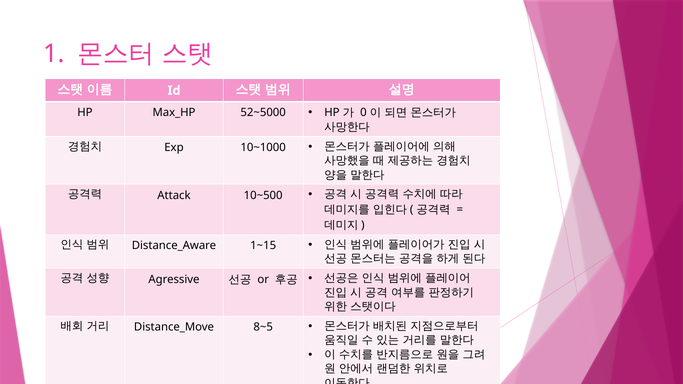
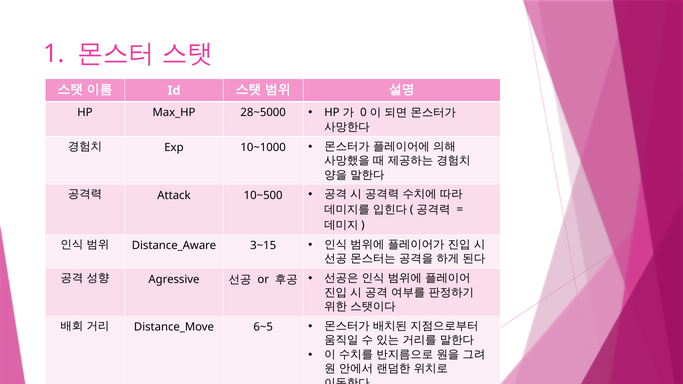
52~5000: 52~5000 -> 28~5000
1~15: 1~15 -> 3~15
8~5: 8~5 -> 6~5
